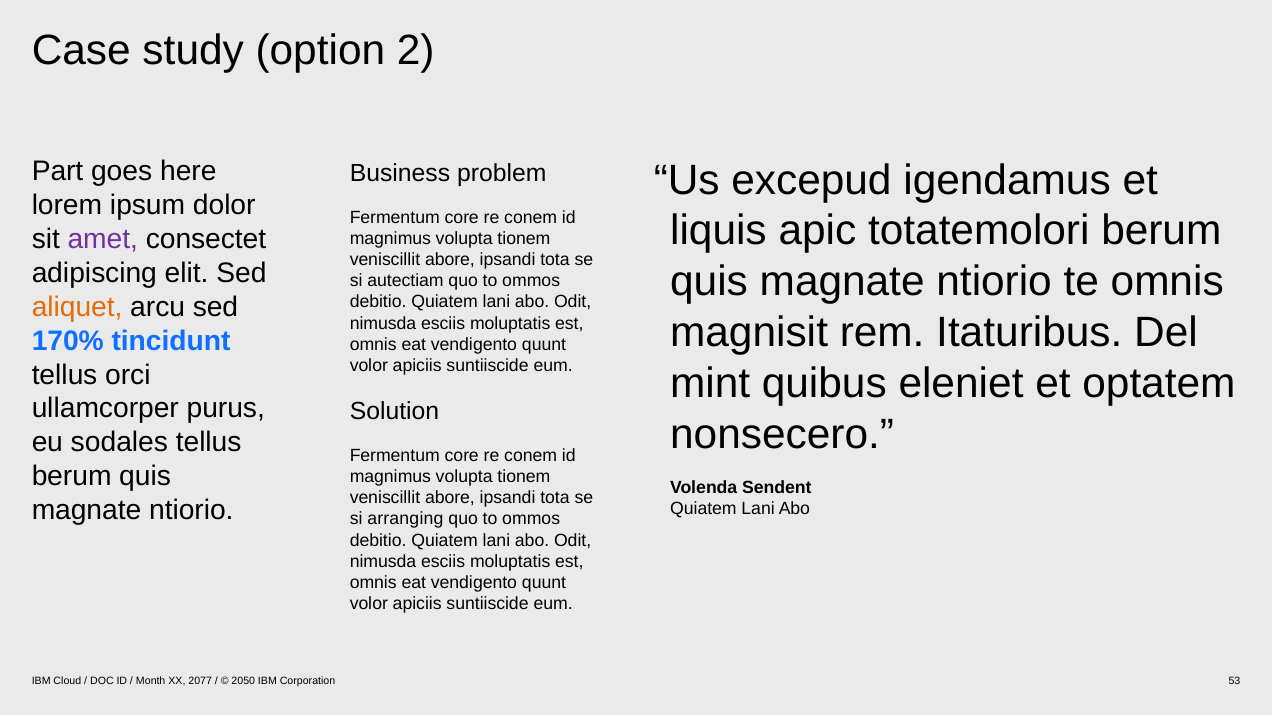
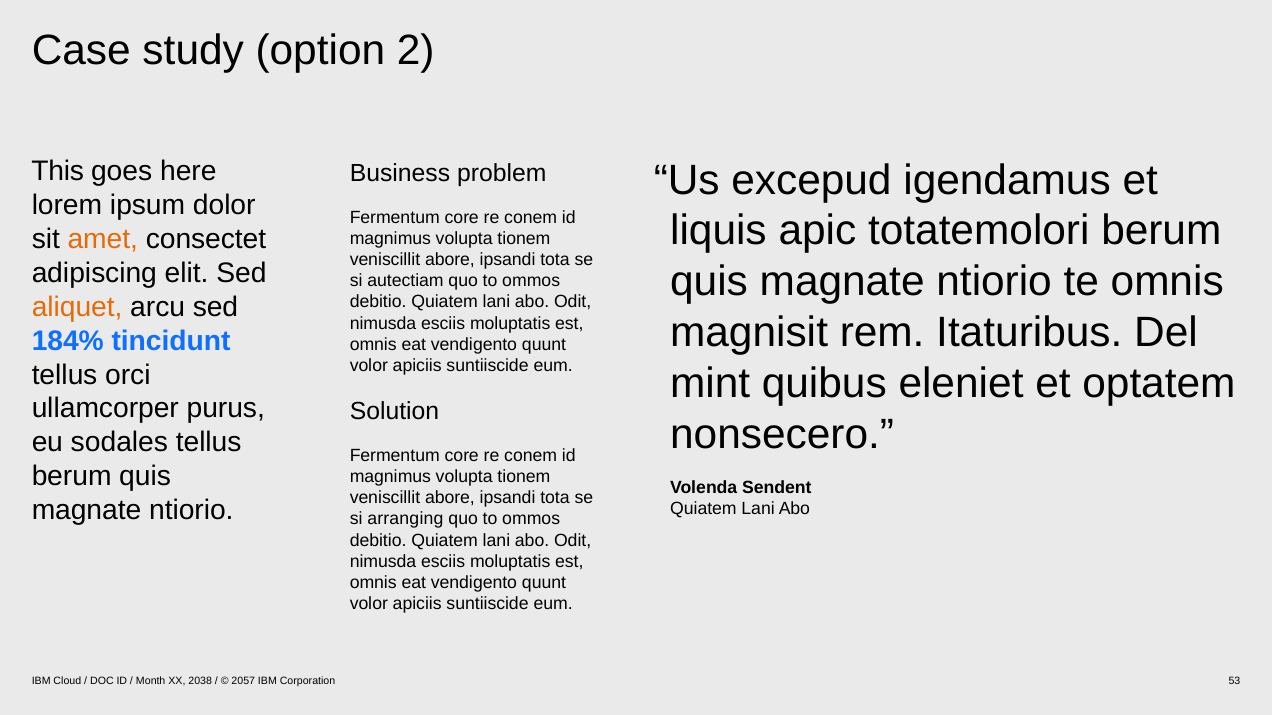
Part: Part -> This
amet colour: purple -> orange
170%: 170% -> 184%
2077: 2077 -> 2038
2050: 2050 -> 2057
